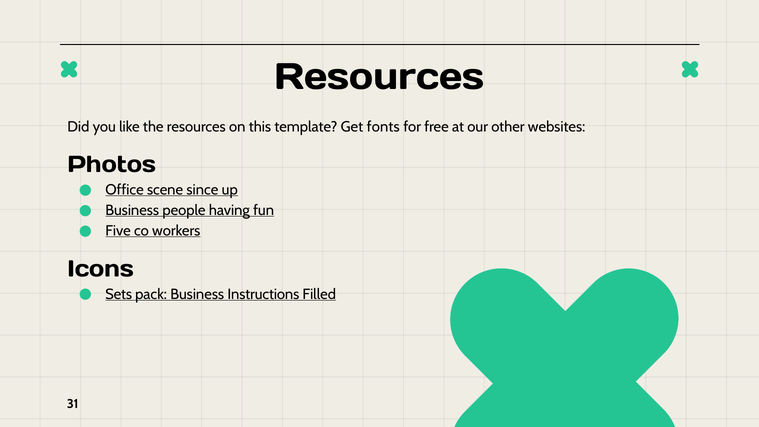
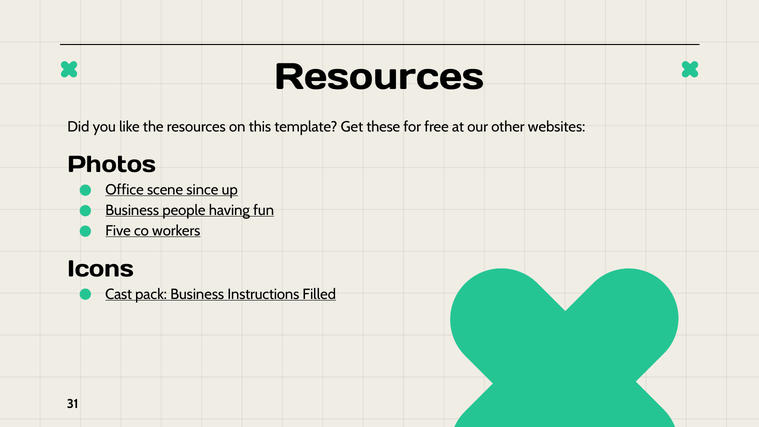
fonts: fonts -> these
Sets: Sets -> Cast
